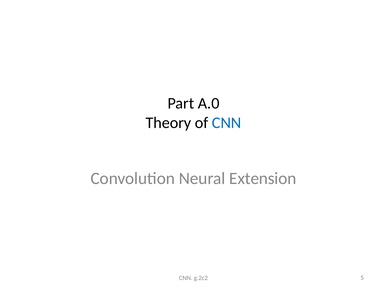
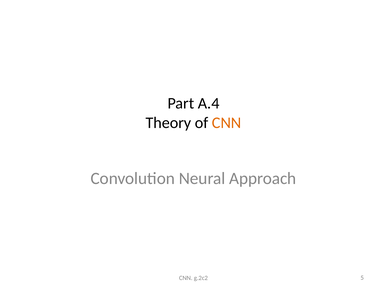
A.0: A.0 -> A.4
CNN at (227, 122) colour: blue -> orange
Extension: Extension -> Approach
